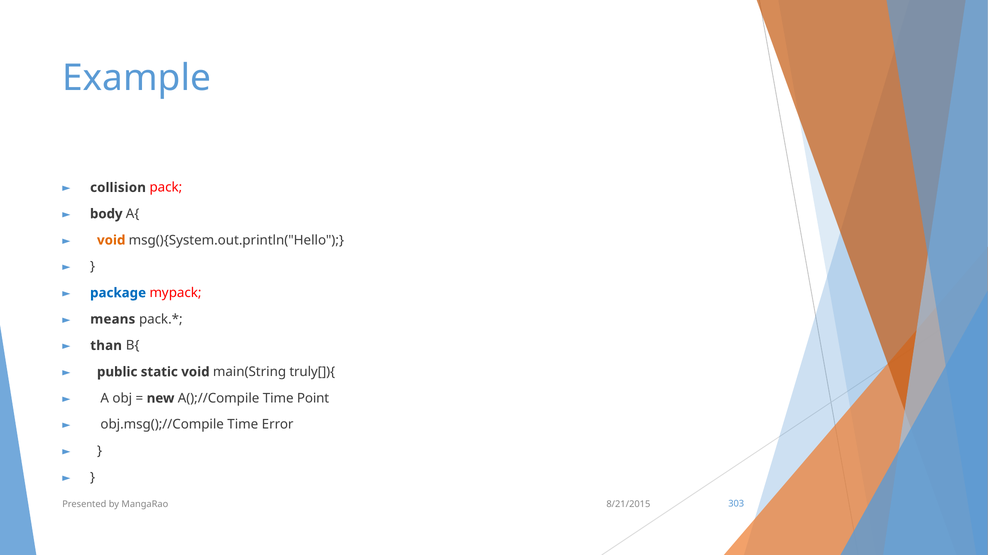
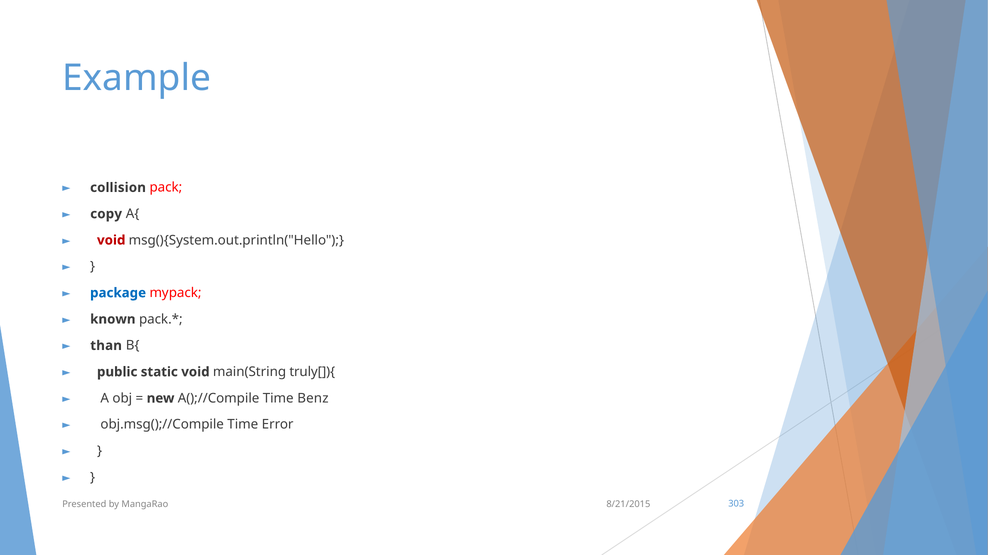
body: body -> copy
void at (111, 241) colour: orange -> red
means: means -> known
Point: Point -> Benz
